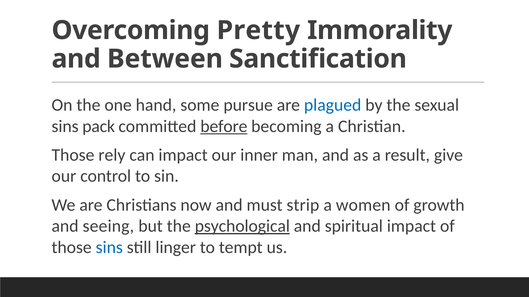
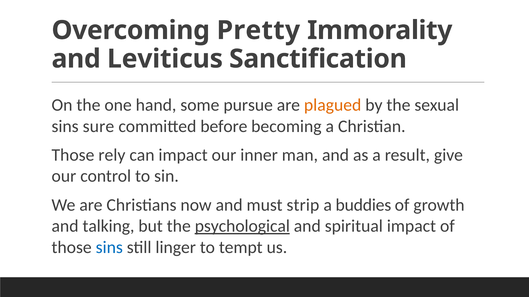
Between: Between -> Leviticus
plagued colour: blue -> orange
pack: pack -> sure
before underline: present -> none
women: women -> buddies
seeing: seeing -> talking
